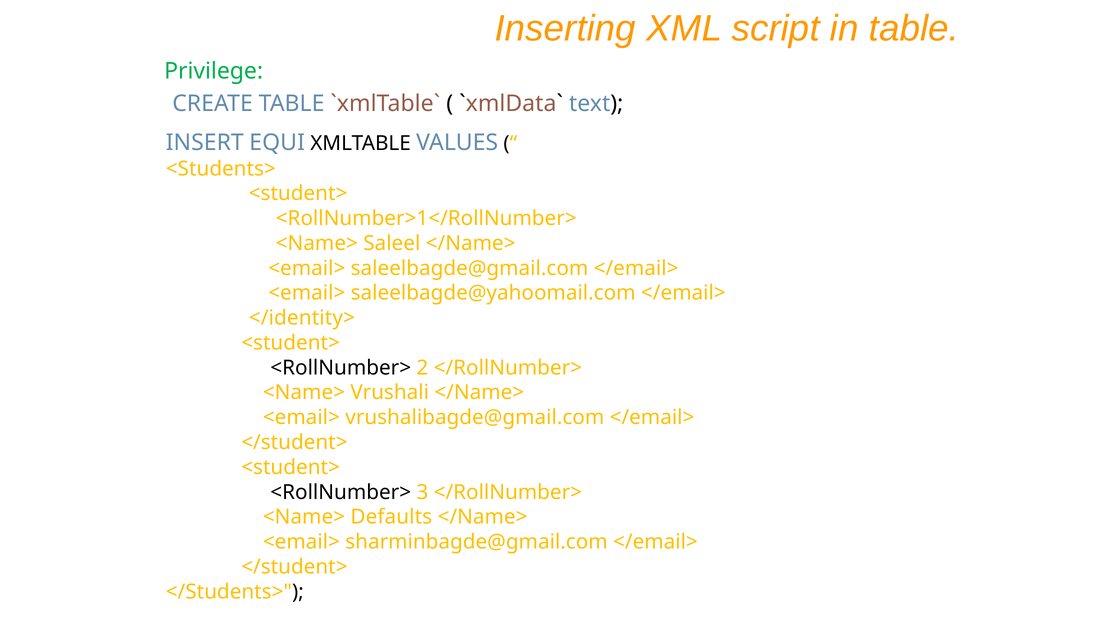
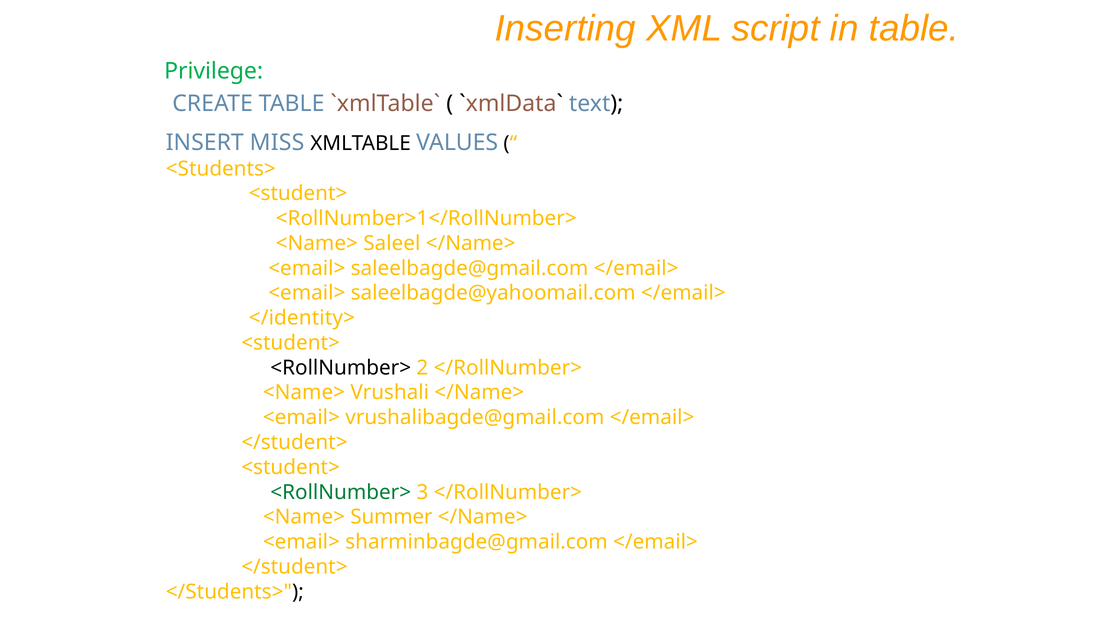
EQUI: EQUI -> MISS
<RollNumber> at (341, 492) colour: black -> green
Defaults: Defaults -> Summer
